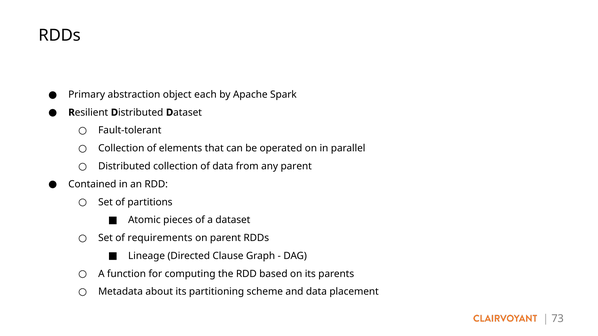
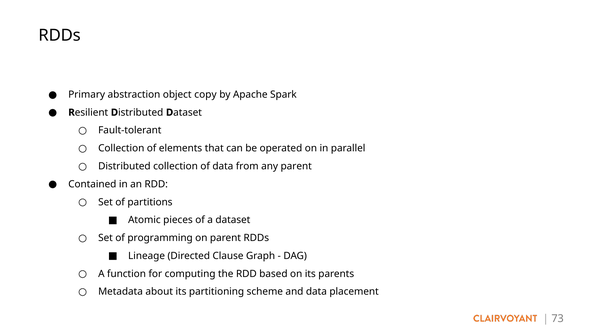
each: each -> copy
requirements: requirements -> programming
